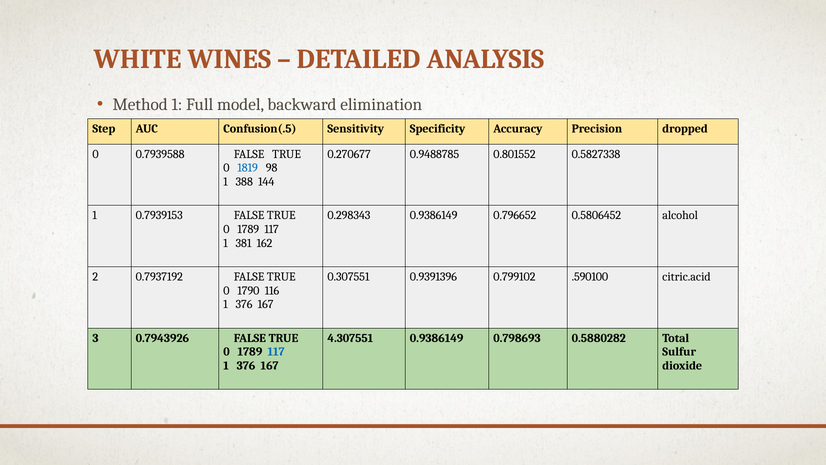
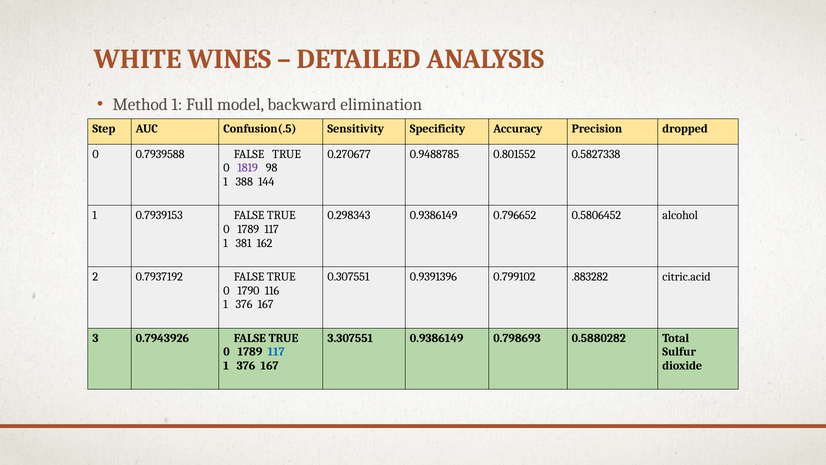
1819 colour: blue -> purple
.590100: .590100 -> .883282
4.307551: 4.307551 -> 3.307551
